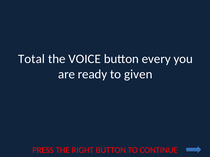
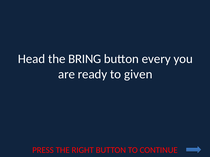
Total: Total -> Head
VOICE: VOICE -> BRING
